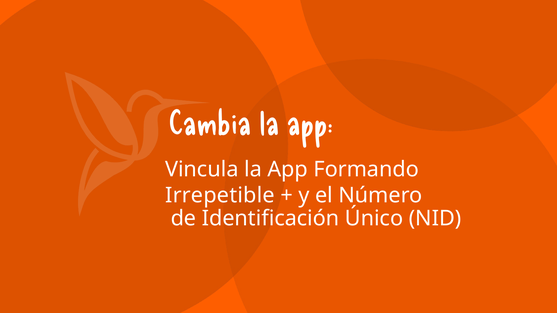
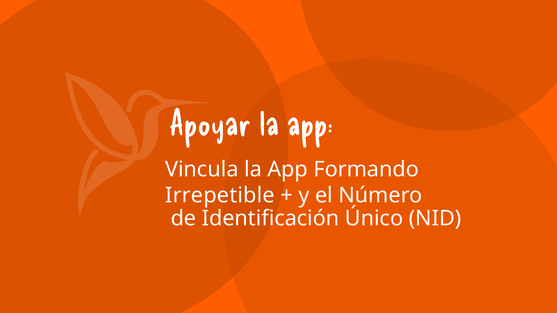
Cambia: Cambia -> Apoyar
